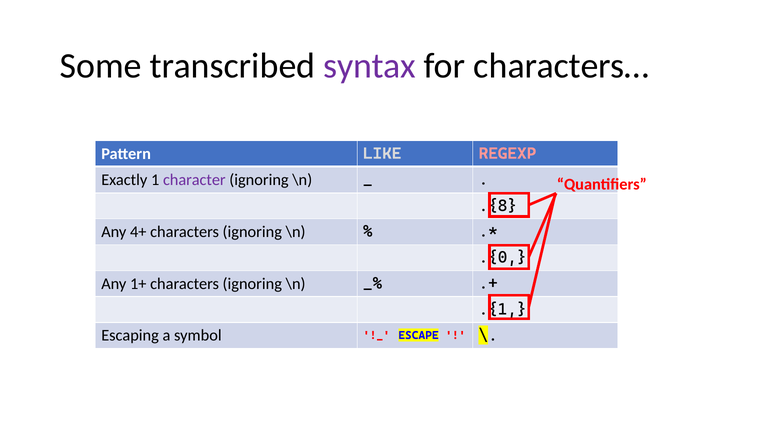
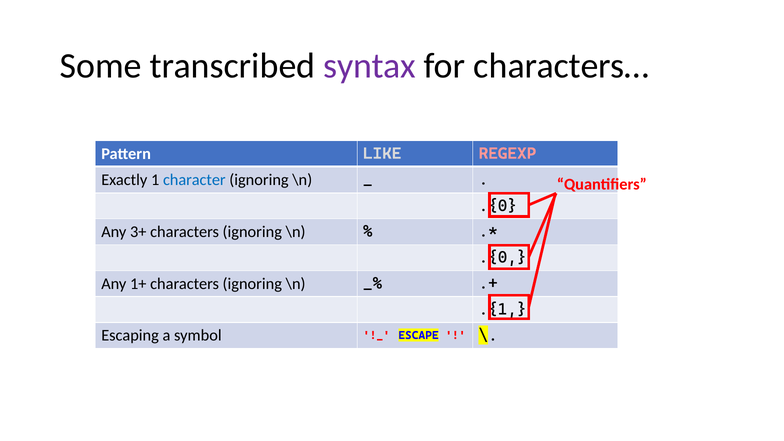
character colour: purple -> blue
.{8 at (498, 206): .{8 -> .{0
4+: 4+ -> 3+
